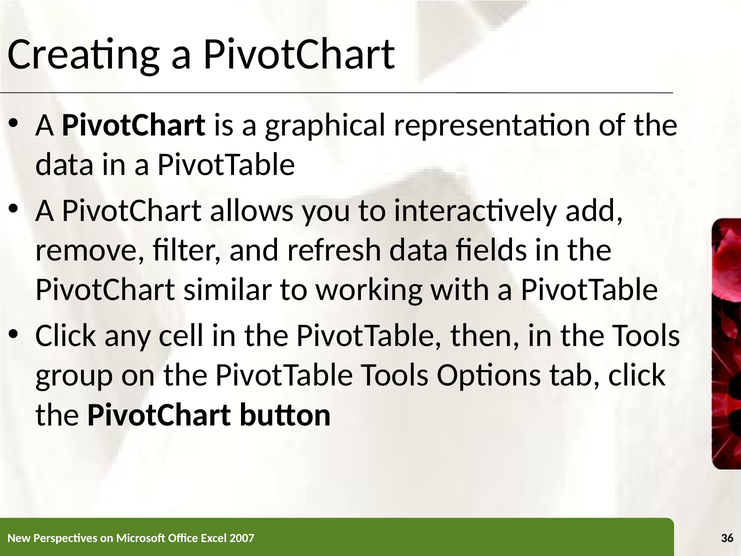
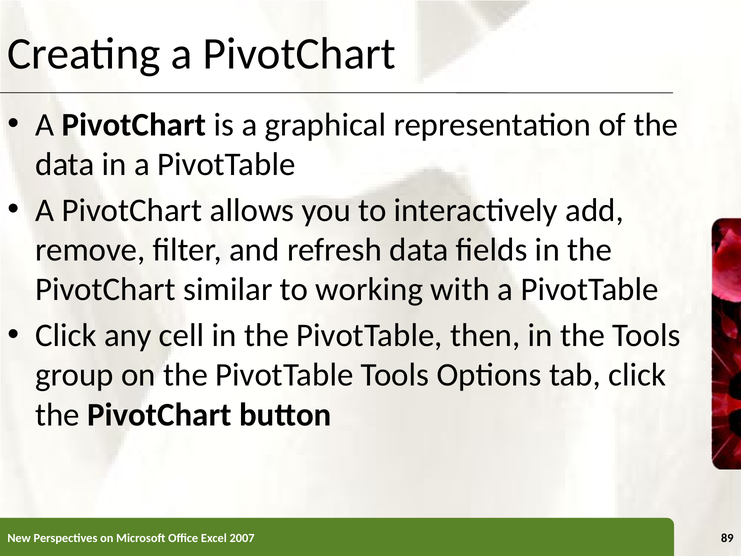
36: 36 -> 89
